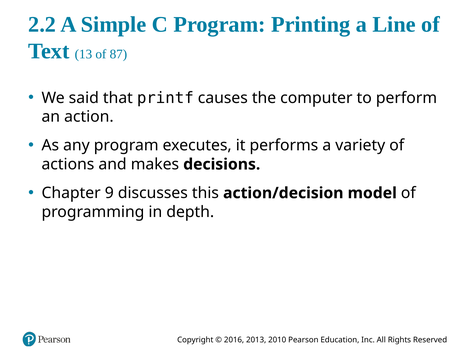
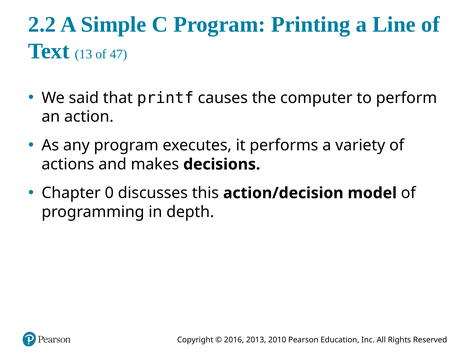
87: 87 -> 47
9: 9 -> 0
